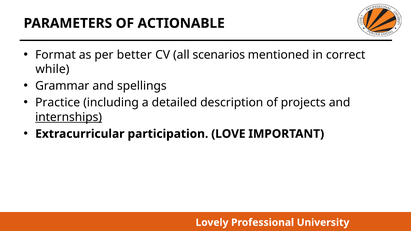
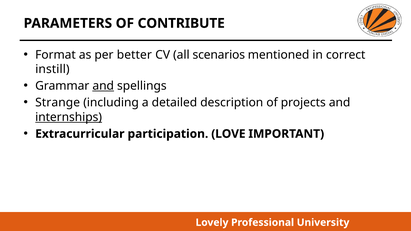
ACTIONABLE: ACTIONABLE -> CONTRIBUTE
while: while -> instill
and at (103, 86) underline: none -> present
Practice: Practice -> Strange
